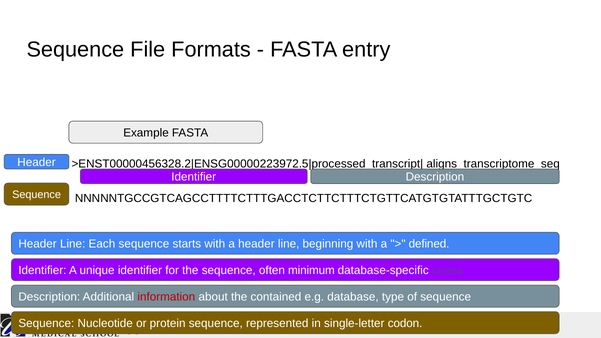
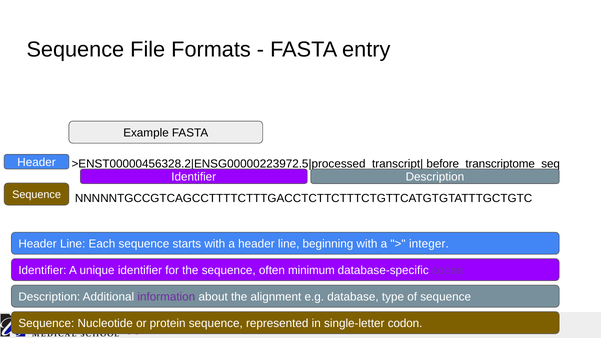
aligns_transcriptome_seq: aligns_transcriptome_seq -> before_transcriptome_seq
defined: defined -> integer
information colour: red -> purple
contained: contained -> alignment
